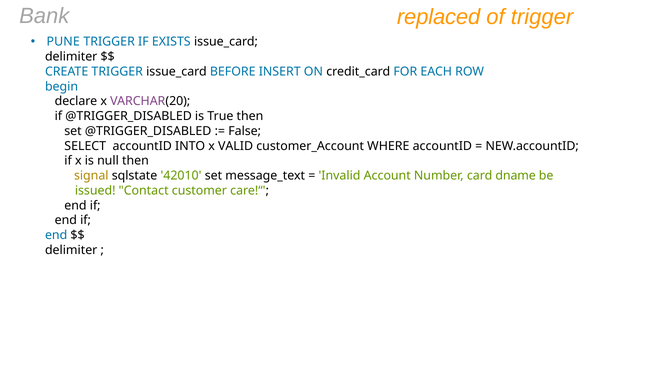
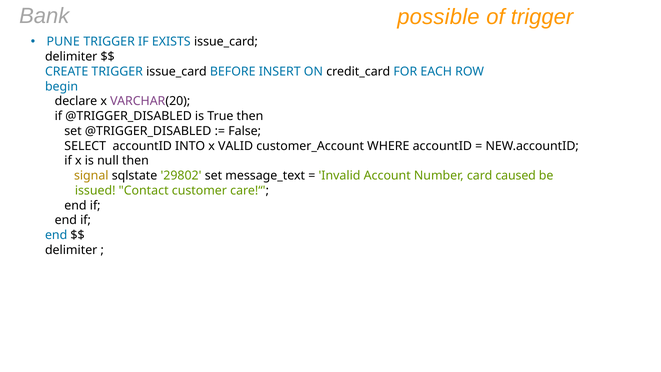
replaced: replaced -> possible
42010: 42010 -> 29802
dname: dname -> caused
